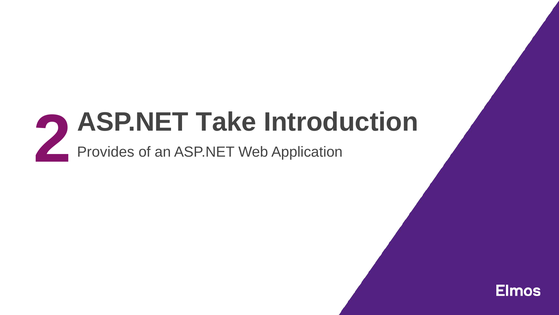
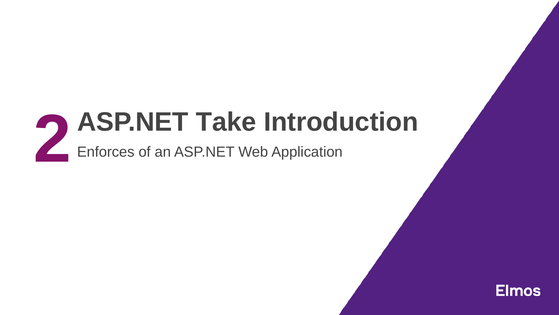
Provides: Provides -> Enforces
